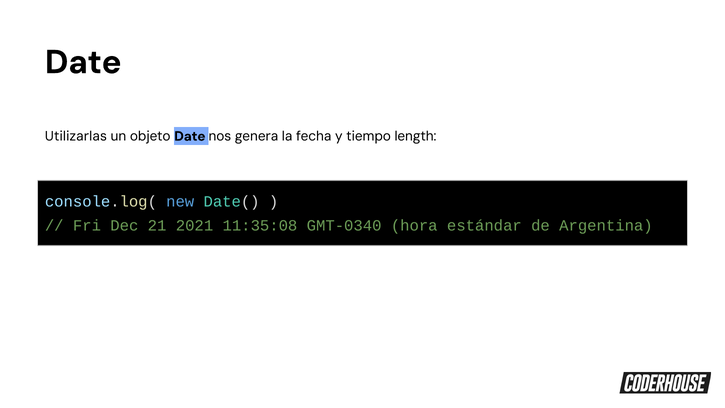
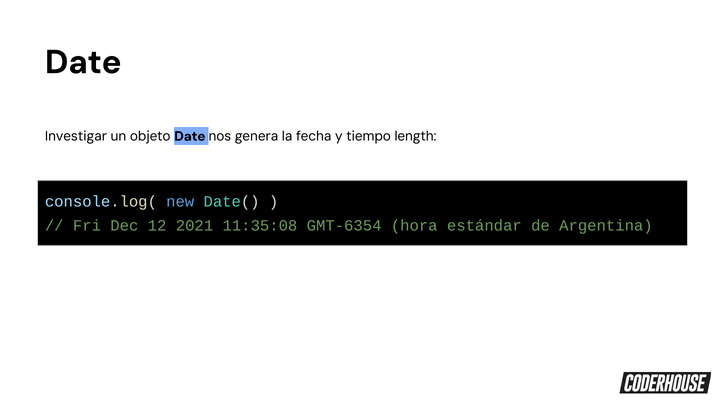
Utilizarlas: Utilizarlas -> Investigar
21: 21 -> 12
GMT-0340: GMT-0340 -> GMT-6354
